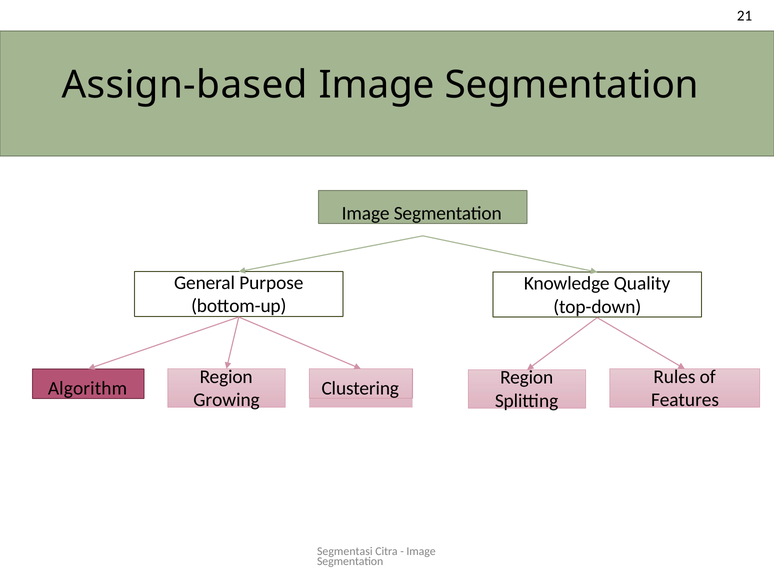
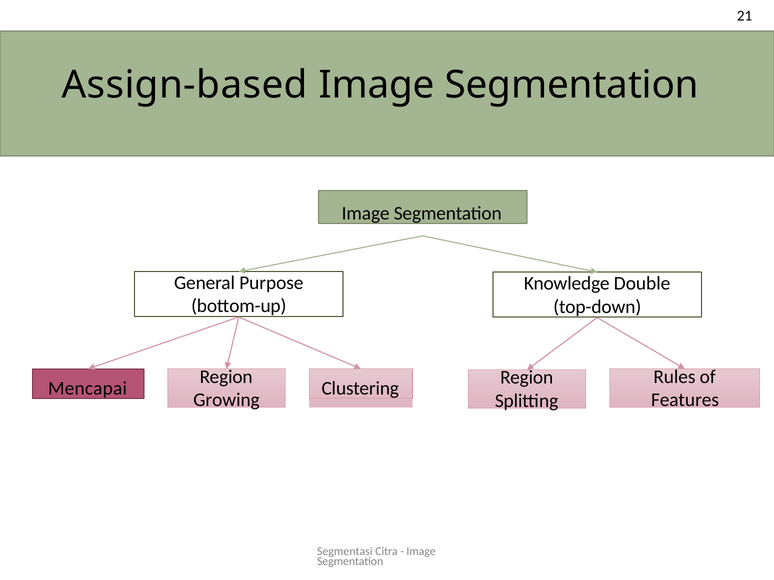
Quality: Quality -> Double
Algorithm: Algorithm -> Mencapai
